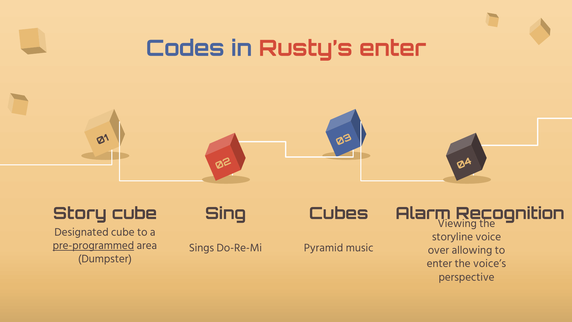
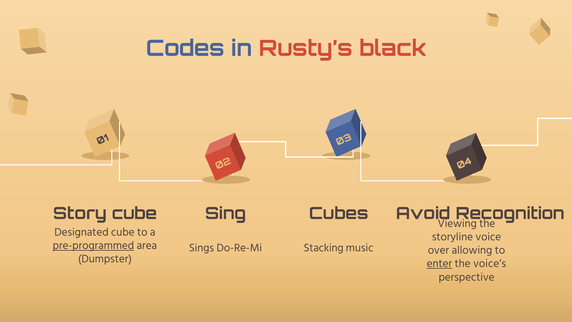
Rusty’s enter: enter -> black
Alarm: Alarm -> Avoid
Pyramid: Pyramid -> Stacking
enter at (439, 263) underline: none -> present
